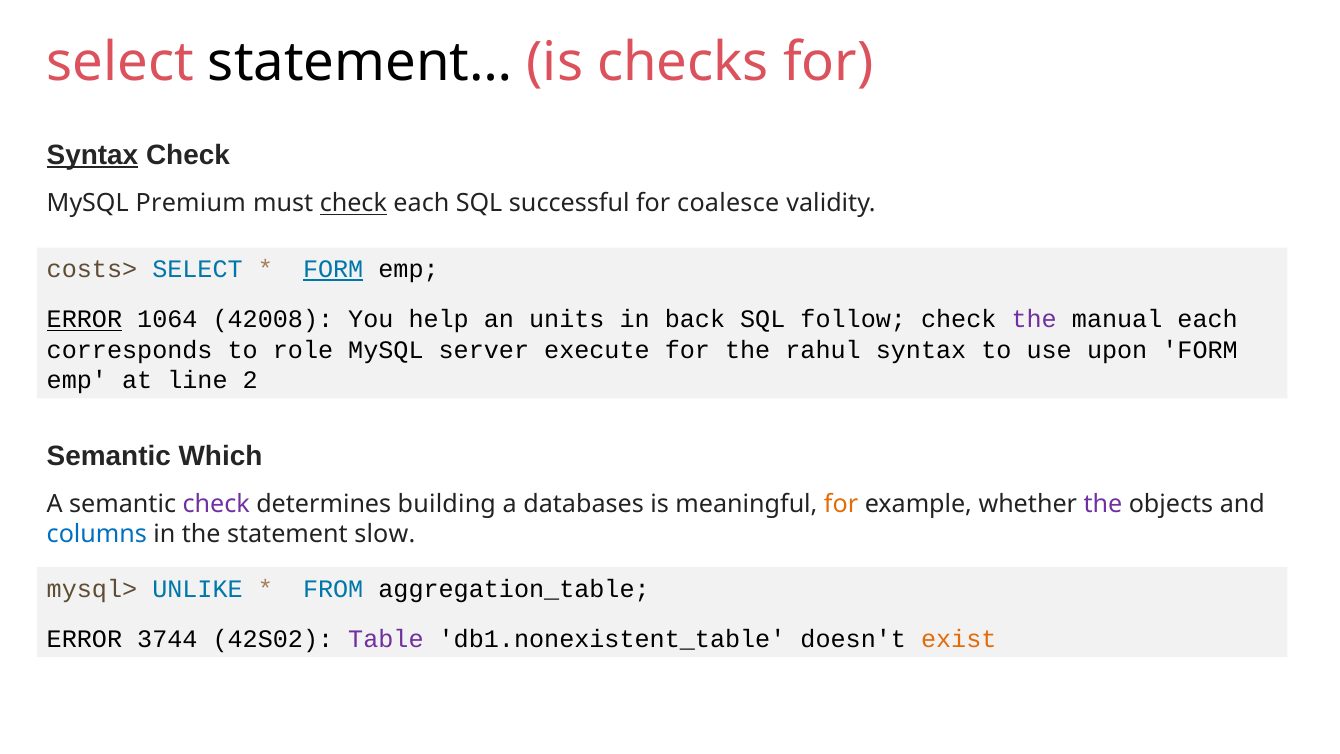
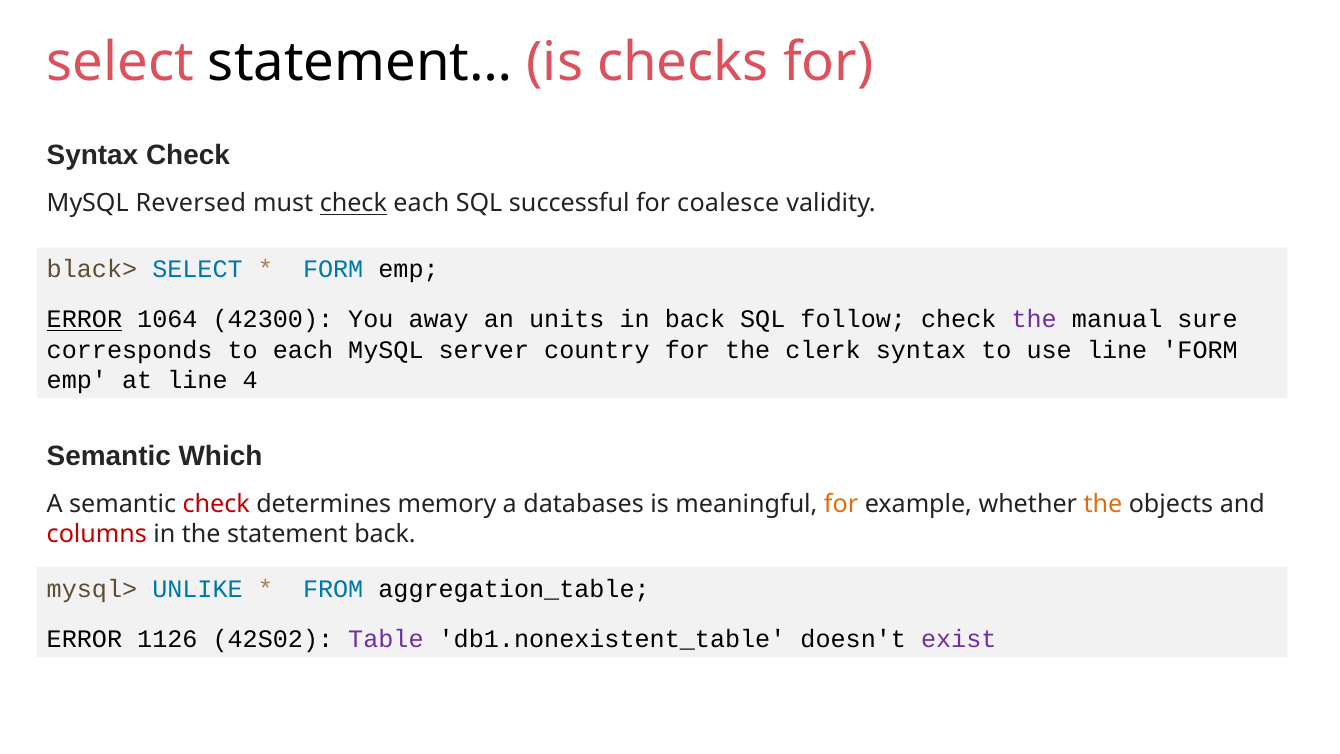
Syntax at (92, 155) underline: present -> none
Premium: Premium -> Reversed
costs>: costs> -> black>
FORM at (333, 269) underline: present -> none
42008: 42008 -> 42300
help: help -> away
manual each: each -> sure
to role: role -> each
execute: execute -> country
rahul: rahul -> clerk
use upon: upon -> line
2: 2 -> 4
check at (216, 504) colour: purple -> red
building: building -> memory
the at (1103, 504) colour: purple -> orange
columns colour: blue -> red
statement slow: slow -> back
3744: 3744 -> 1126
exist colour: orange -> purple
